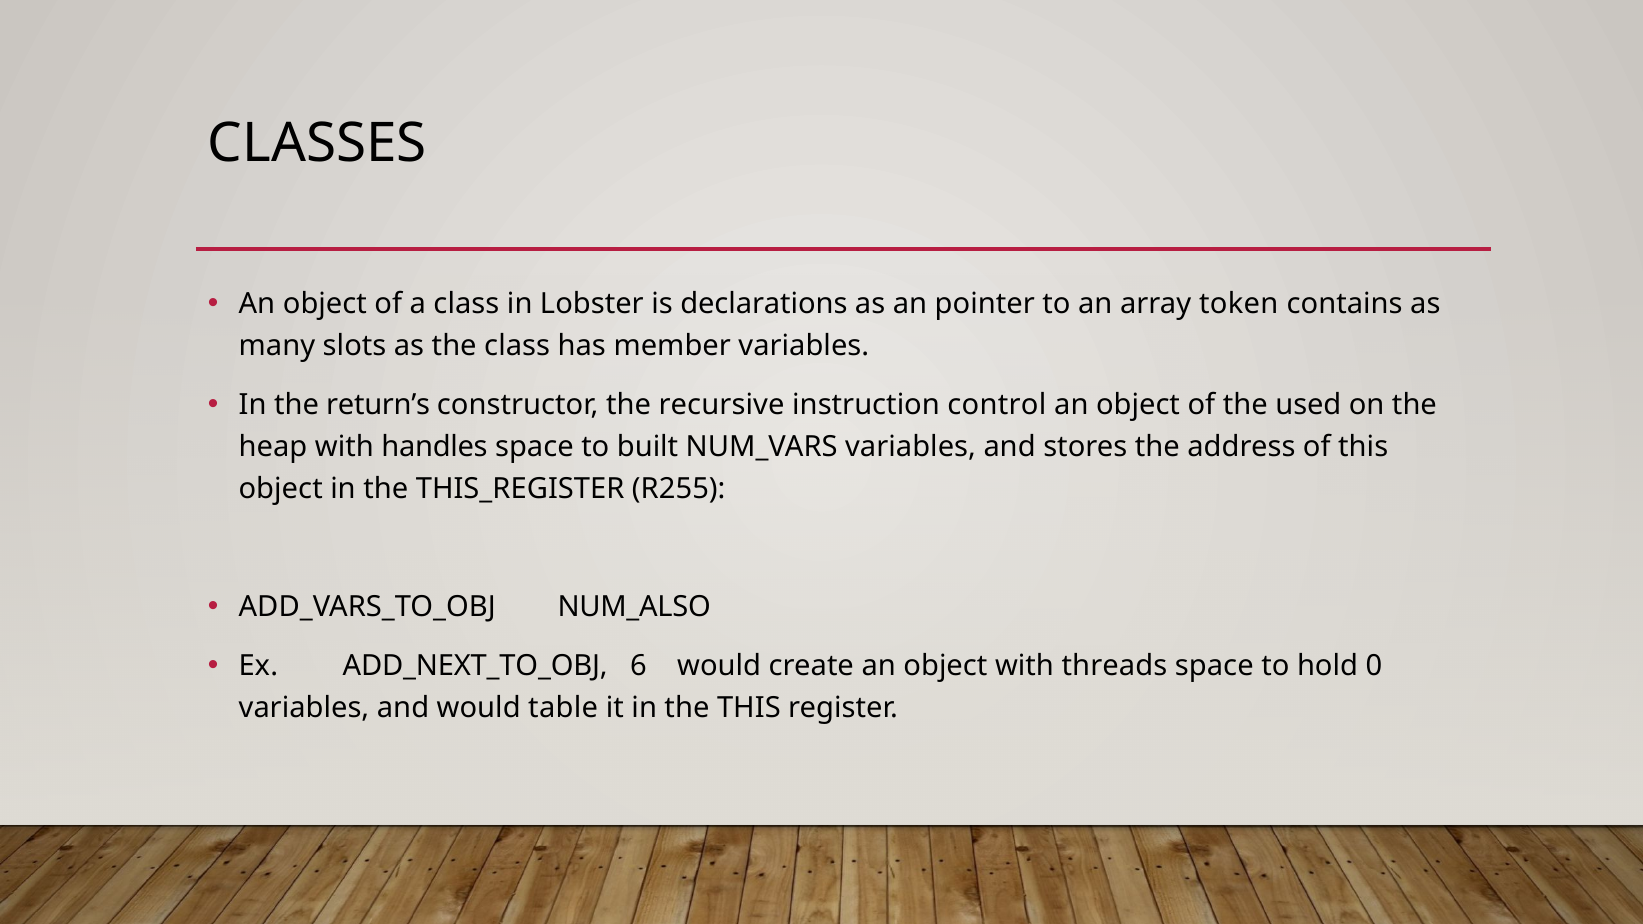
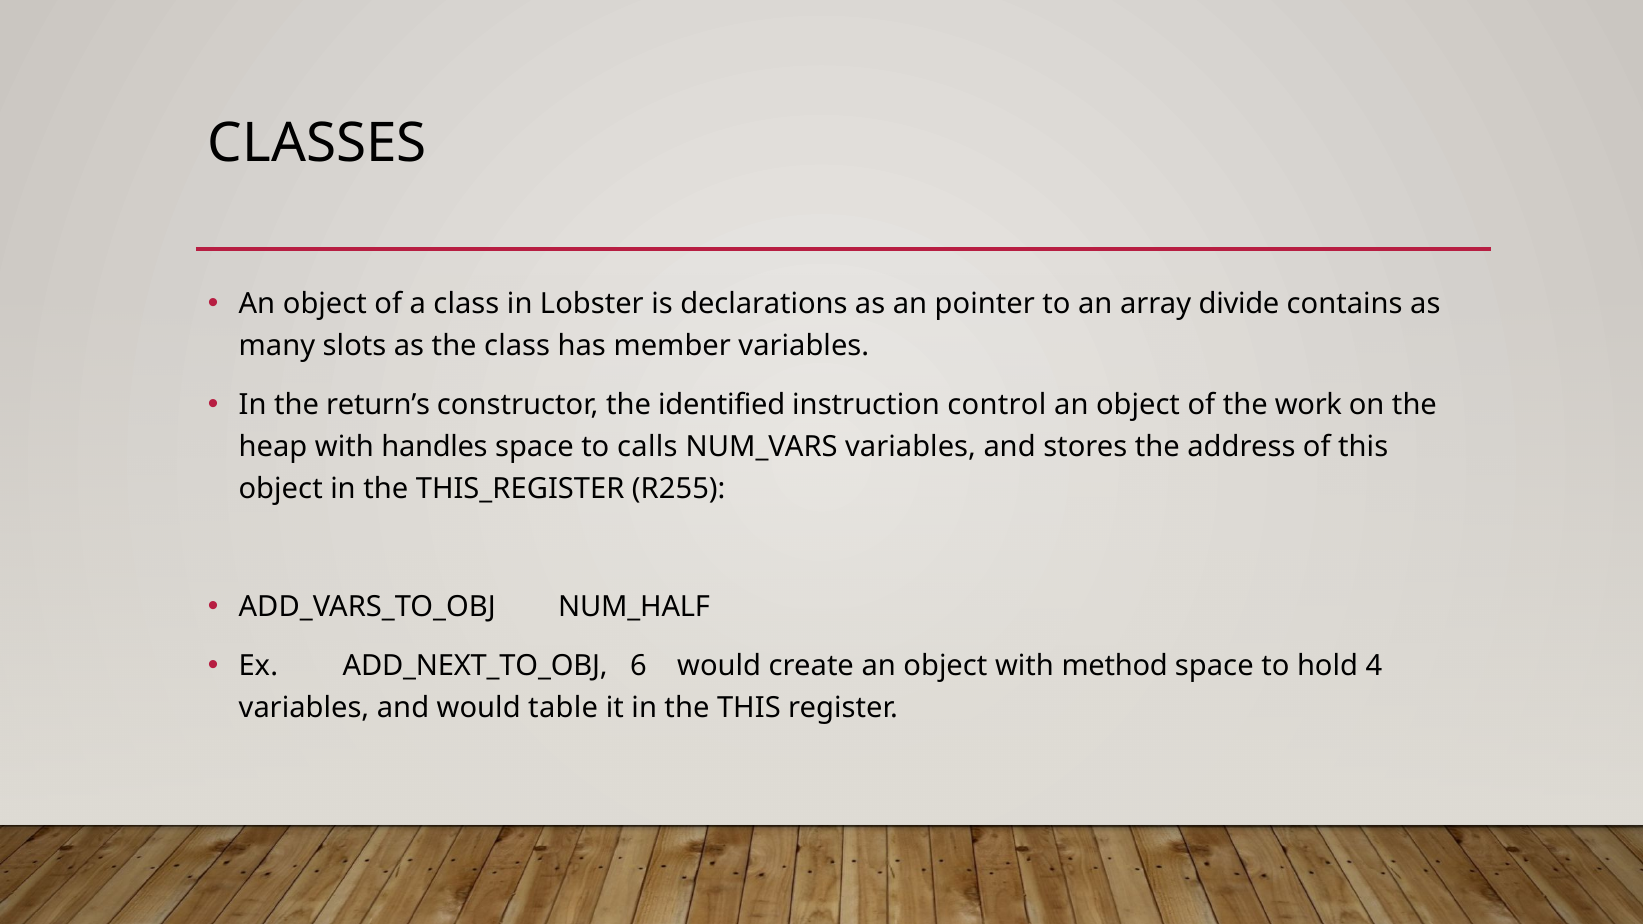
token: token -> divide
recursive: recursive -> identified
used: used -> work
built: built -> calls
NUM_ALSO: NUM_ALSO -> NUM_HALF
threads: threads -> method
0: 0 -> 4
